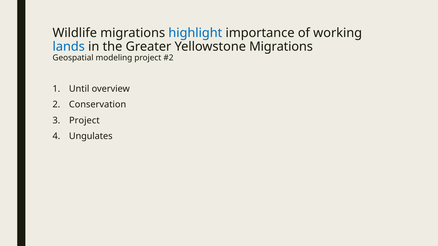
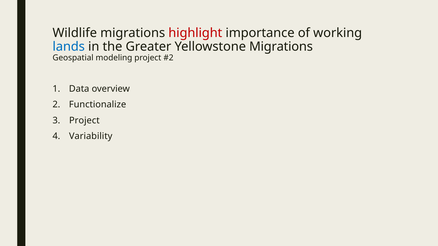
highlight colour: blue -> red
Until: Until -> Data
Conservation: Conservation -> Functionalize
Ungulates: Ungulates -> Variability
